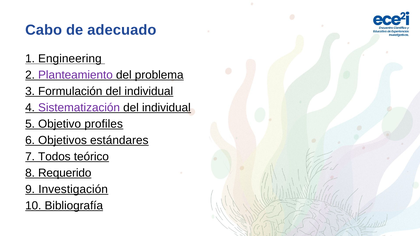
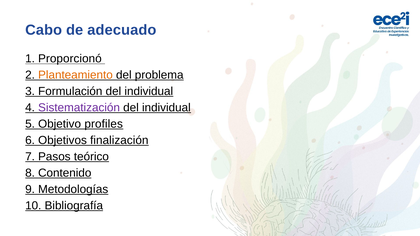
Engineering: Engineering -> Proporcionó
Planteamiento colour: purple -> orange
estándares: estándares -> finalización
Todos: Todos -> Pasos
Requerido: Requerido -> Contenido
Investigación: Investigación -> Metodologías
